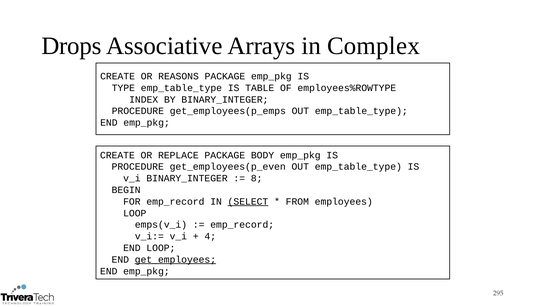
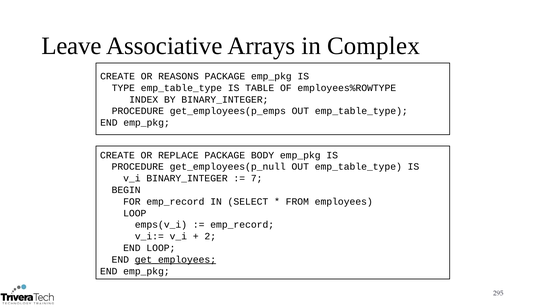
Drops: Drops -> Leave
get_employees(p_even: get_employees(p_even -> get_employees(p_null
8: 8 -> 7
SELECT underline: present -> none
4: 4 -> 2
